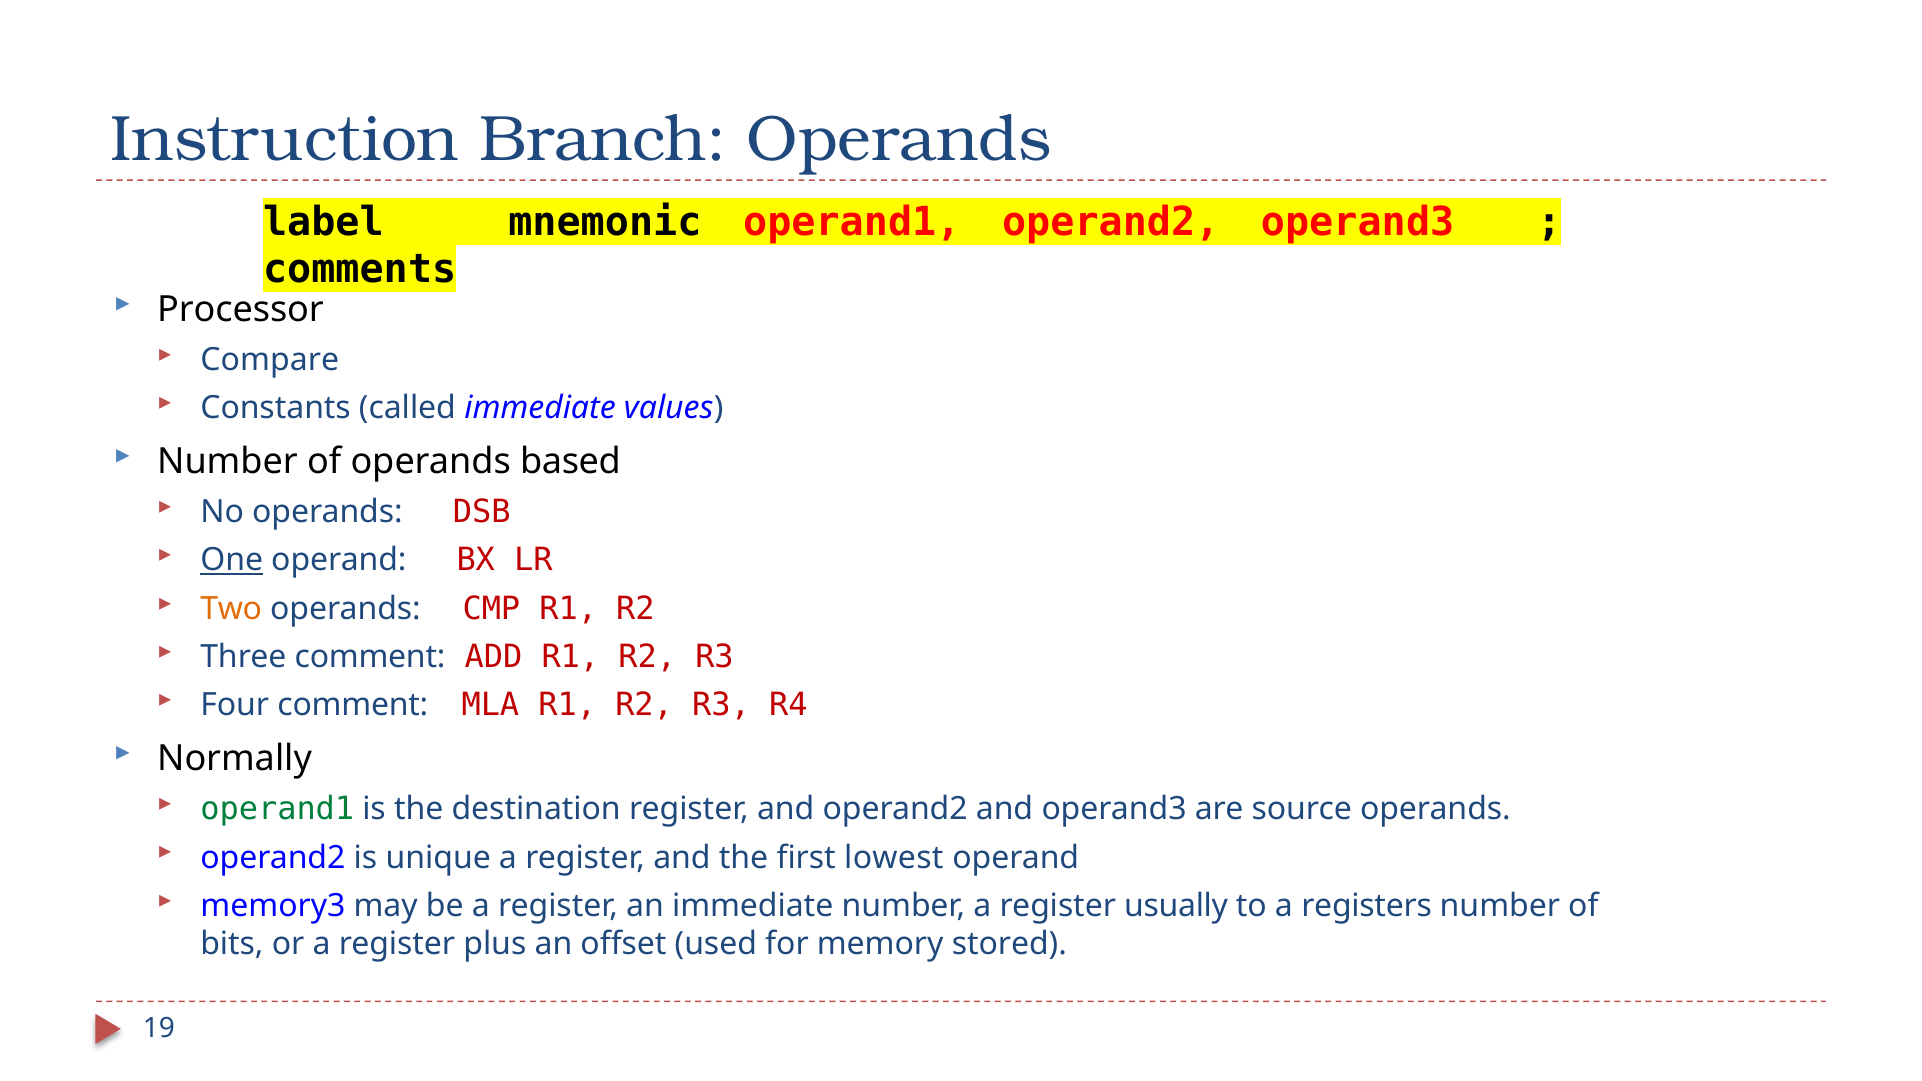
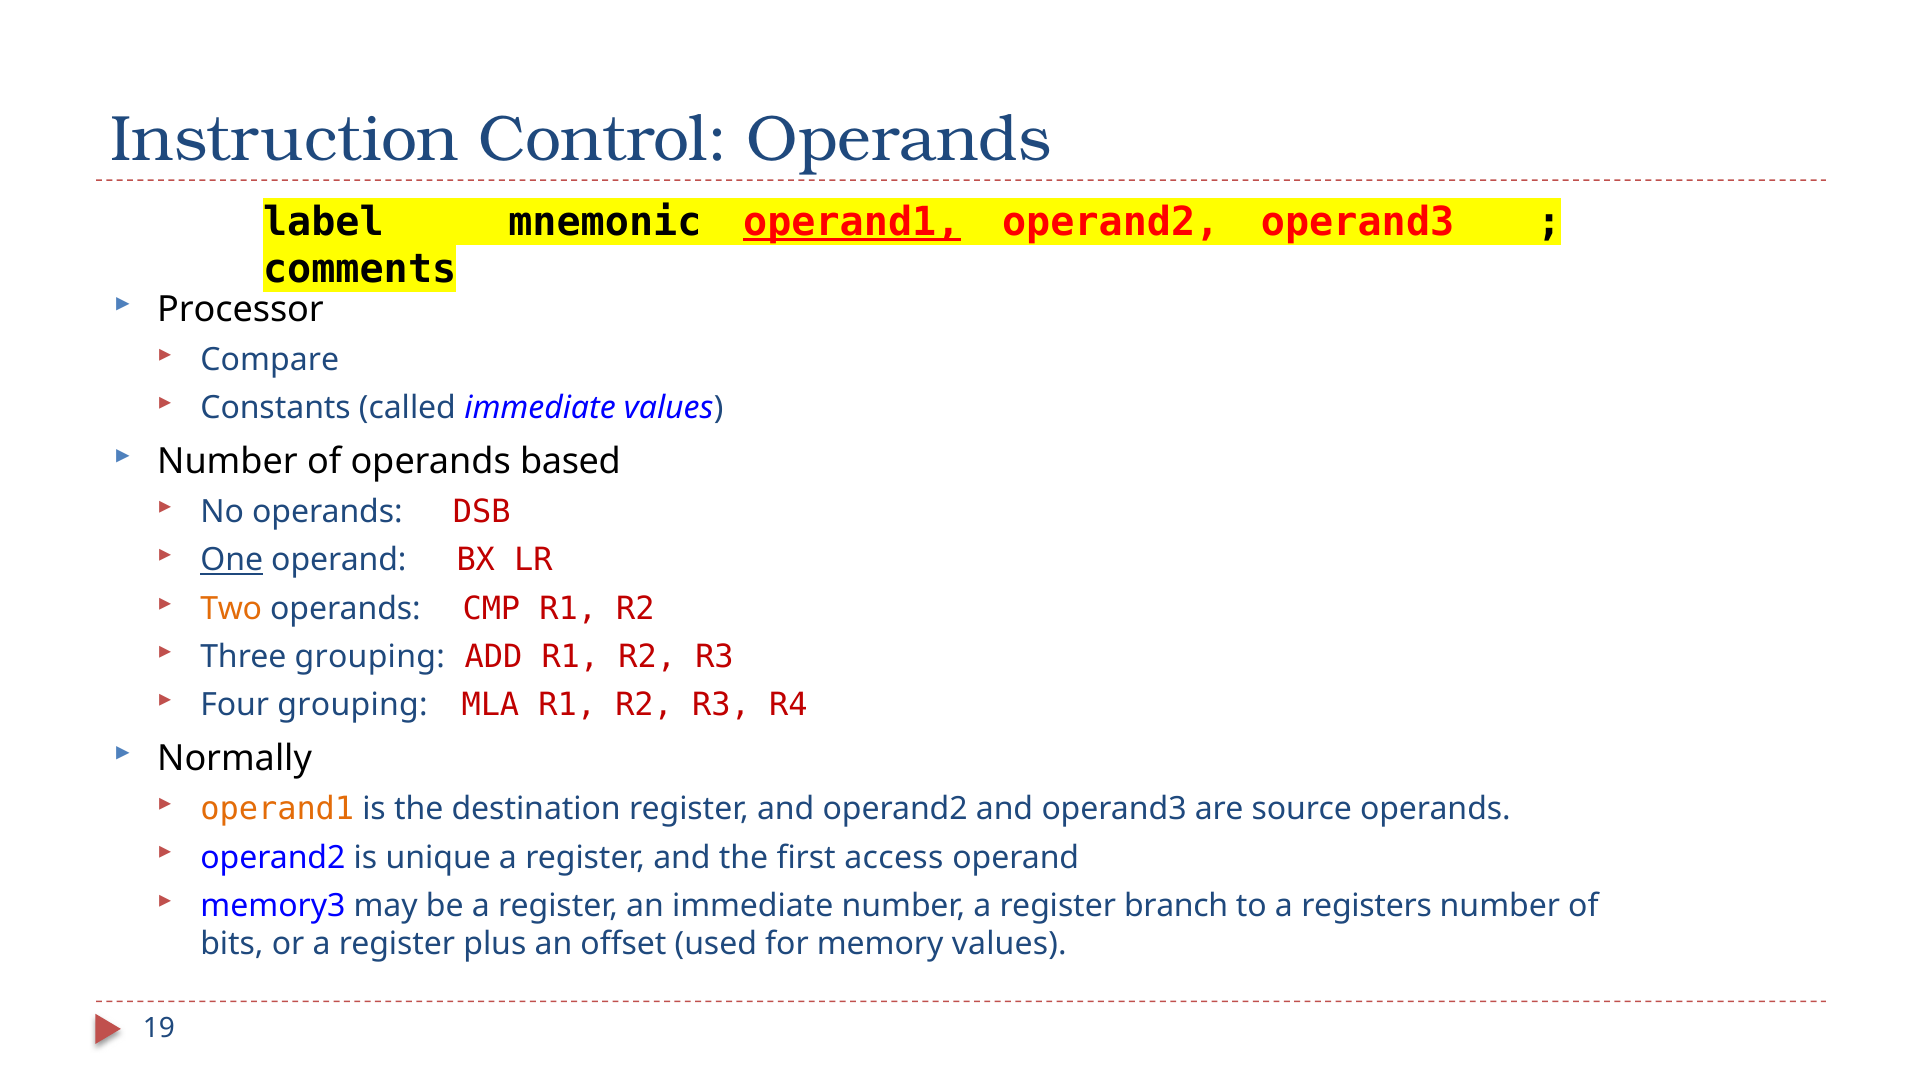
Branch: Branch -> Control
operand1 at (852, 222) underline: none -> present
Three comment: comment -> grouping
Four comment: comment -> grouping
operand1 at (277, 809) colour: green -> orange
lowest: lowest -> access
usually: usually -> branch
memory stored: stored -> values
